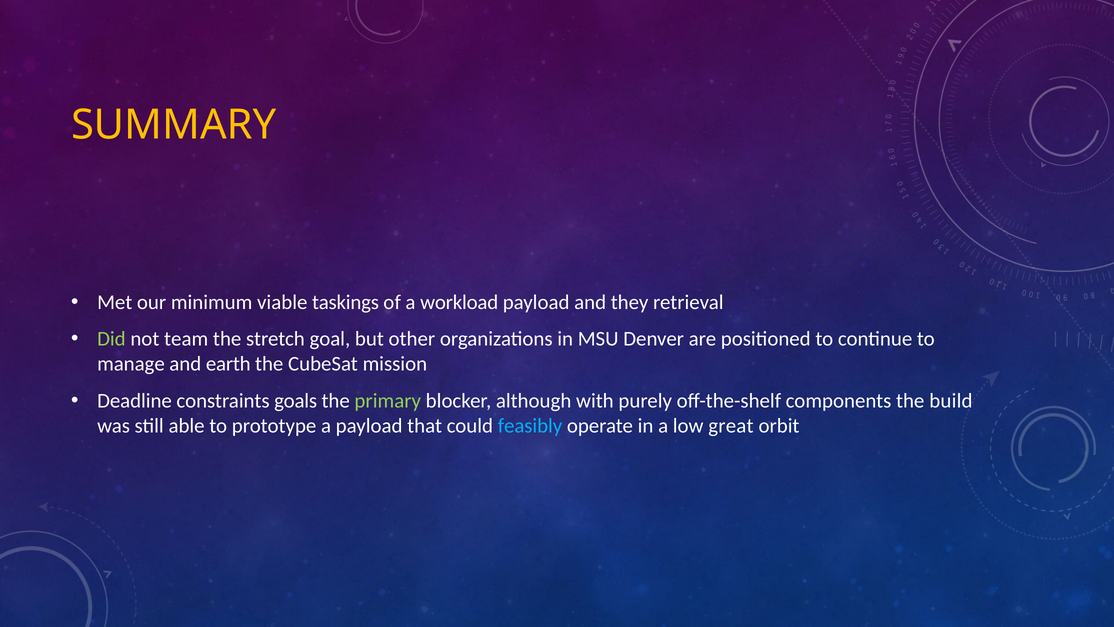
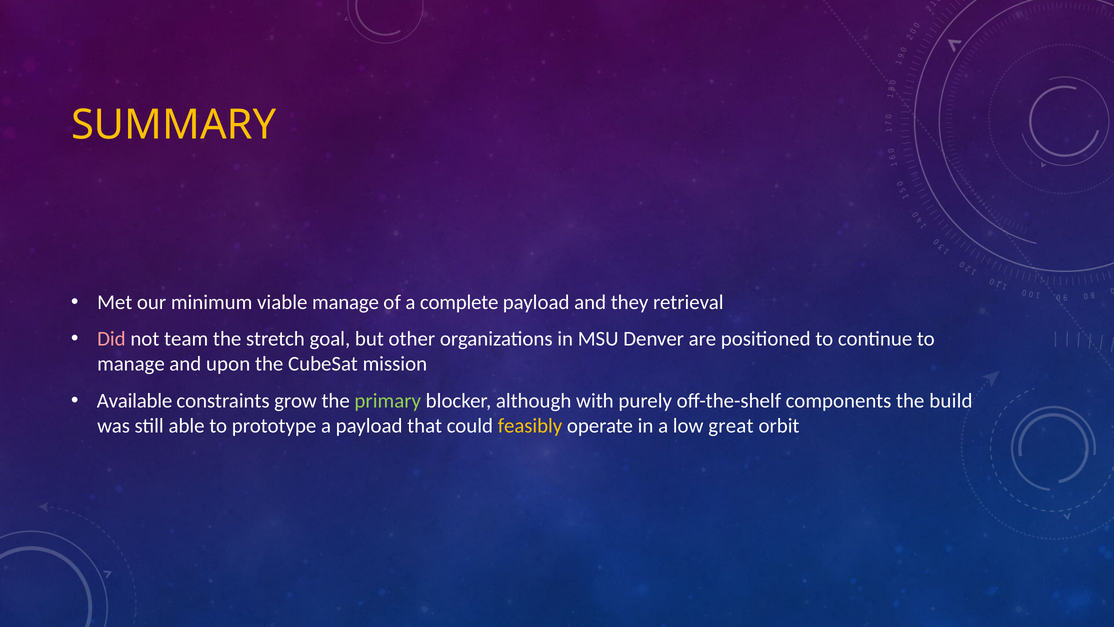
viable taskings: taskings -> manage
workload: workload -> complete
Did colour: light green -> pink
earth: earth -> upon
Deadline: Deadline -> Available
goals: goals -> grow
feasibly colour: light blue -> yellow
